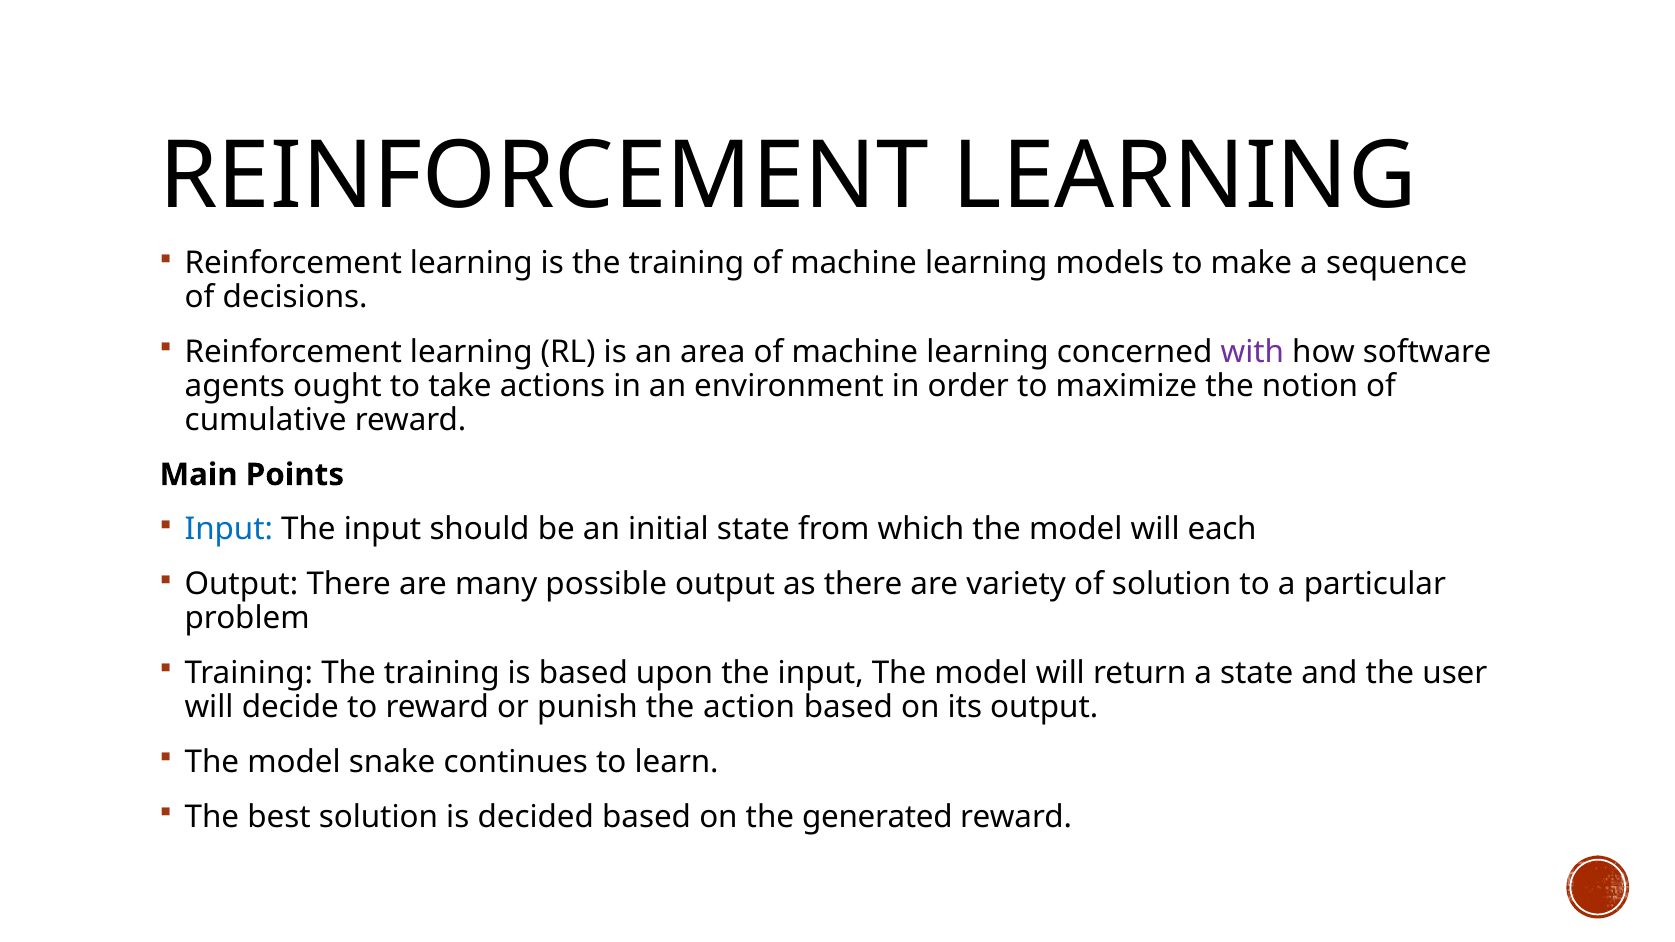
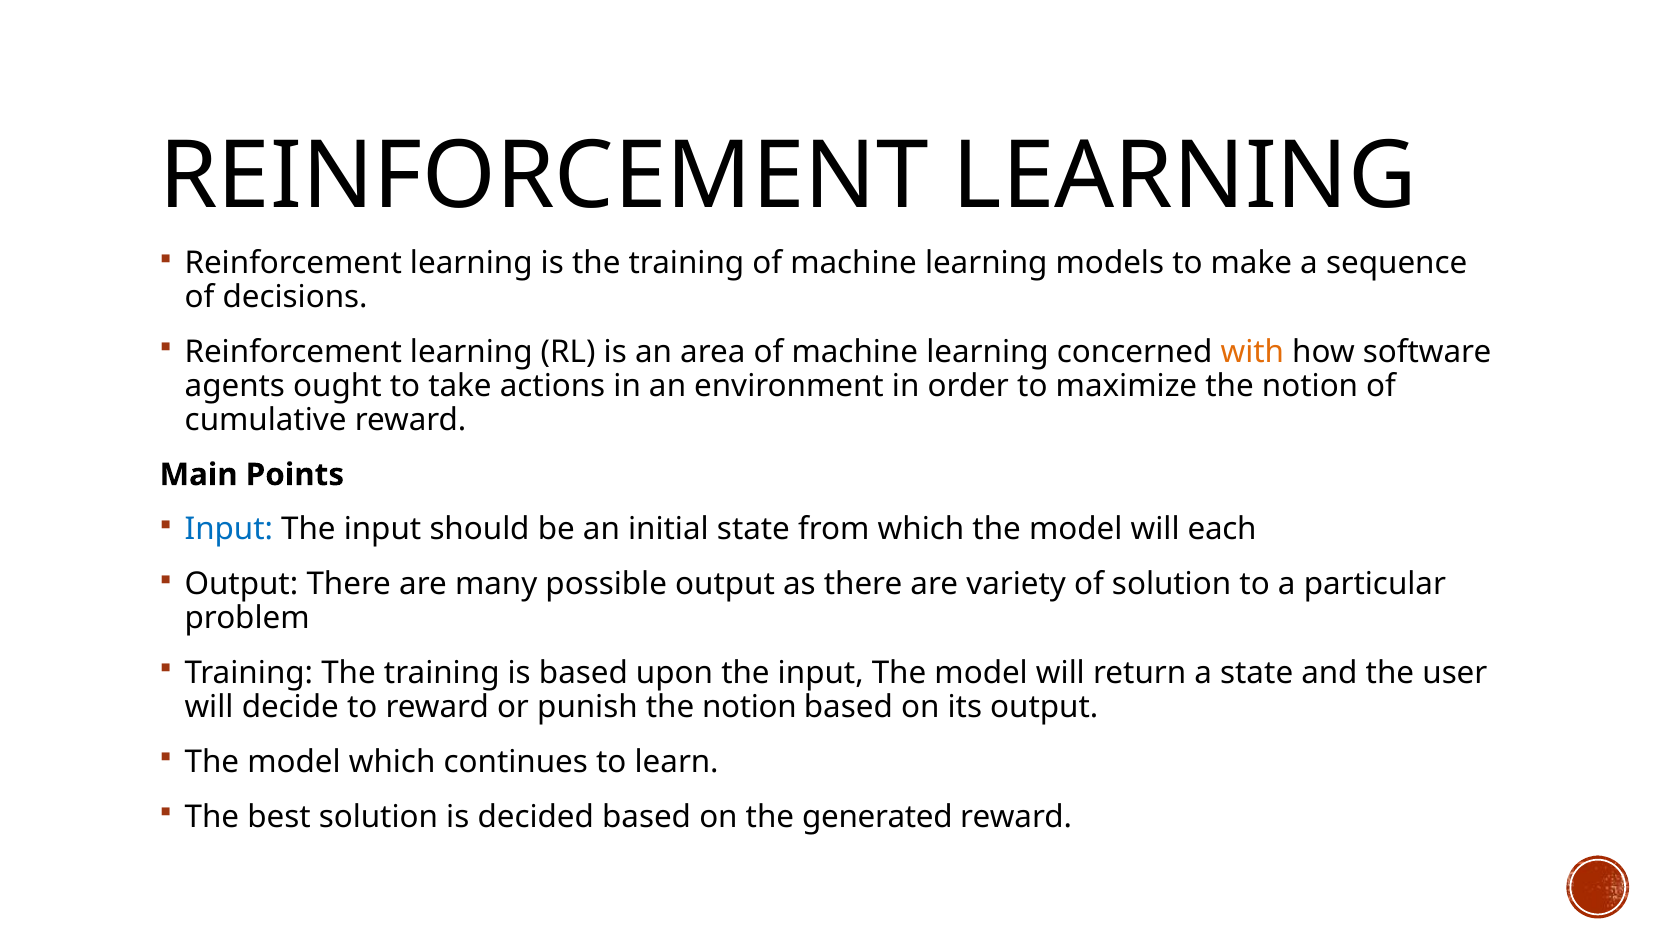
with colour: purple -> orange
punish the action: action -> notion
model snake: snake -> which
